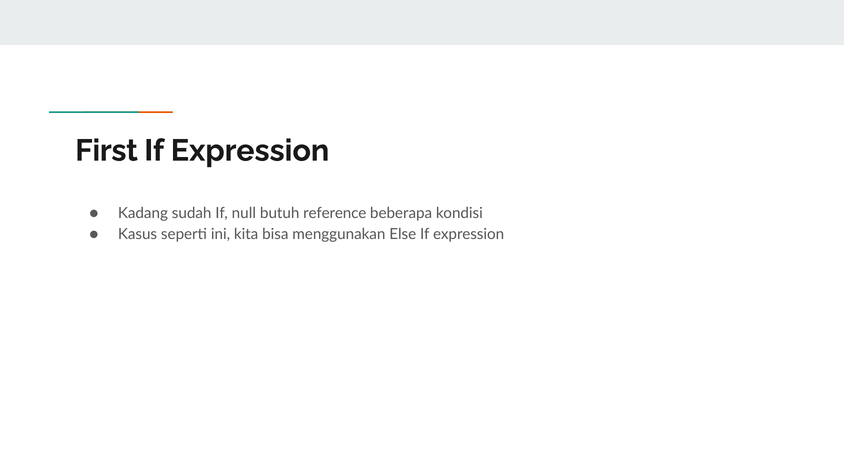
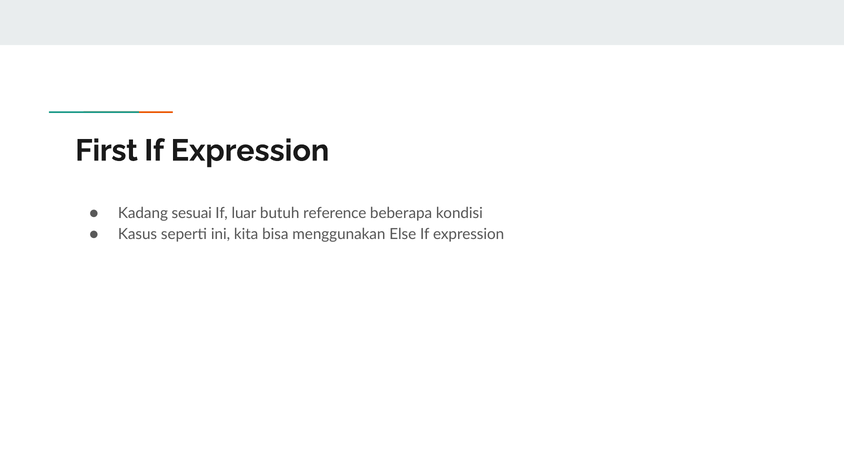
sudah: sudah -> sesuai
null: null -> luar
